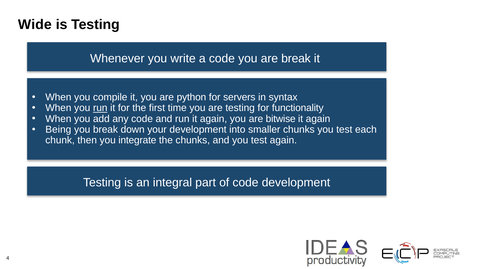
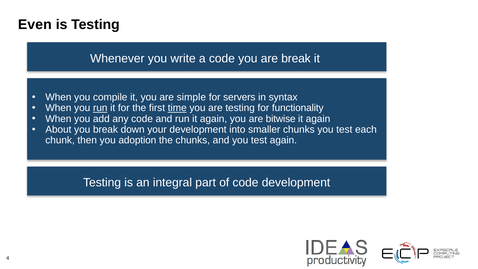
Wide: Wide -> Even
python: python -> simple
time underline: none -> present
Being: Being -> About
integrate: integrate -> adoption
